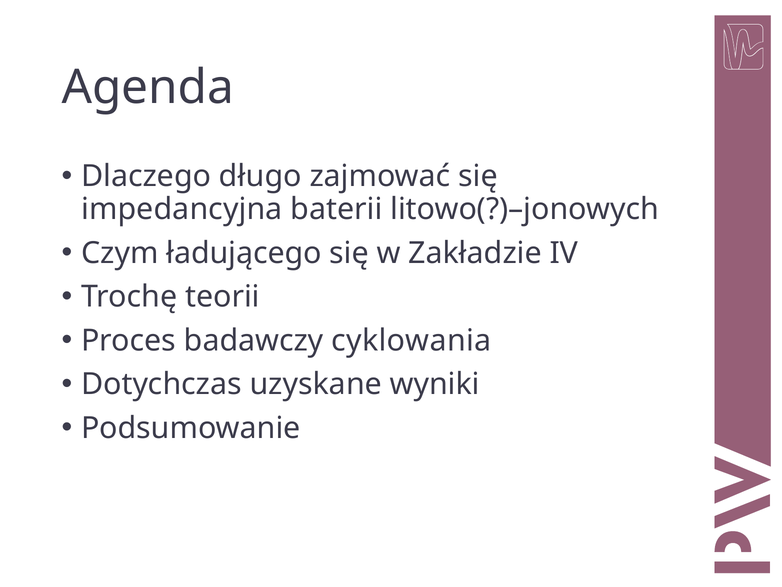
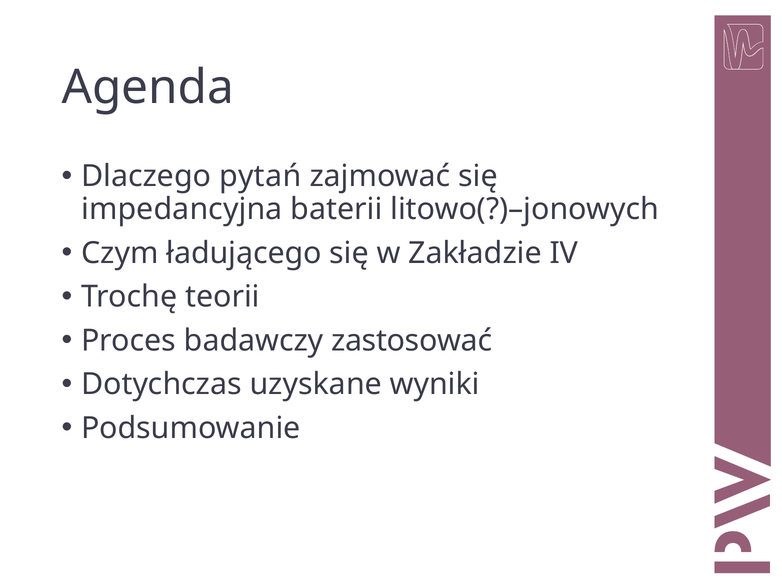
długo: długo -> pytań
cyklowania: cyklowania -> zastosować
